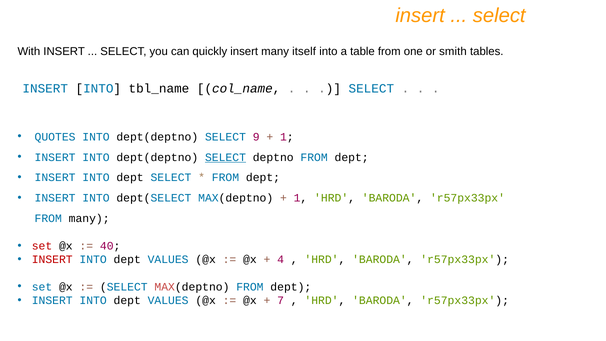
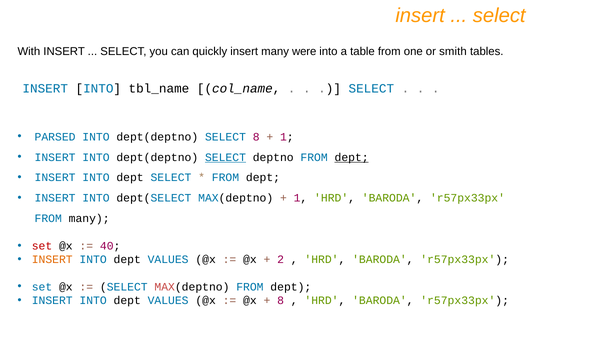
itself: itself -> were
QUOTES: QUOTES -> PARSED
SELECT 9: 9 -> 8
dept at (352, 157) underline: none -> present
INSERT at (52, 259) colour: red -> orange
4: 4 -> 2
7 at (281, 300): 7 -> 8
